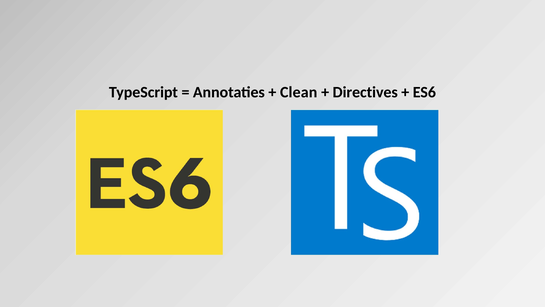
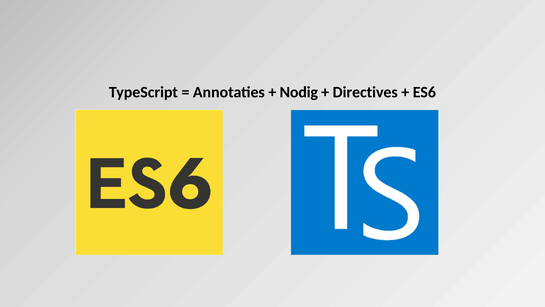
Clean: Clean -> Nodig
